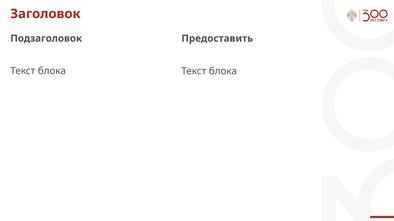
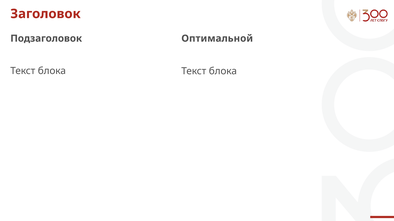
Предоставить: Предоставить -> Оптимальной
